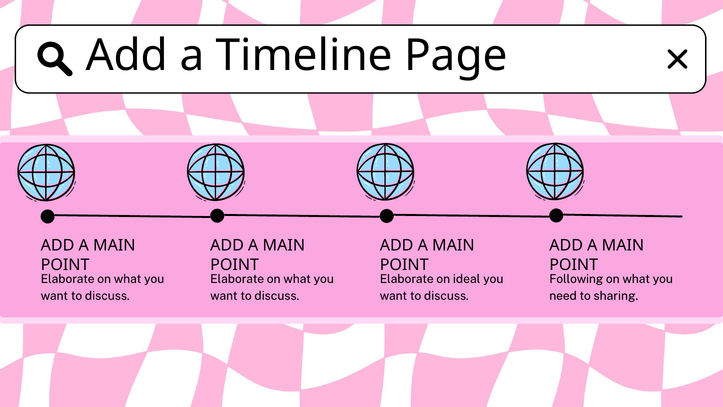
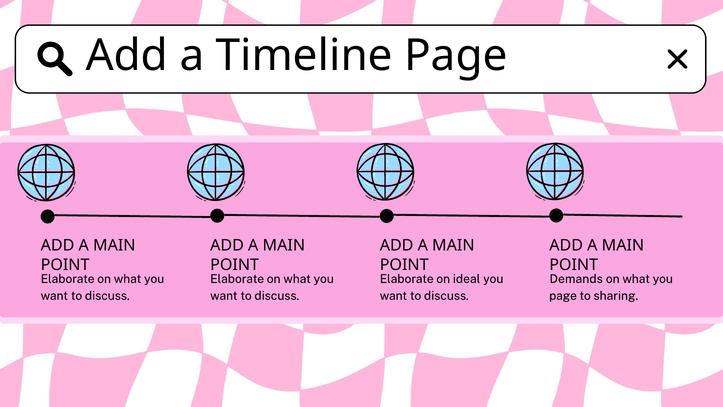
Following: Following -> Demands
need at (563, 296): need -> page
